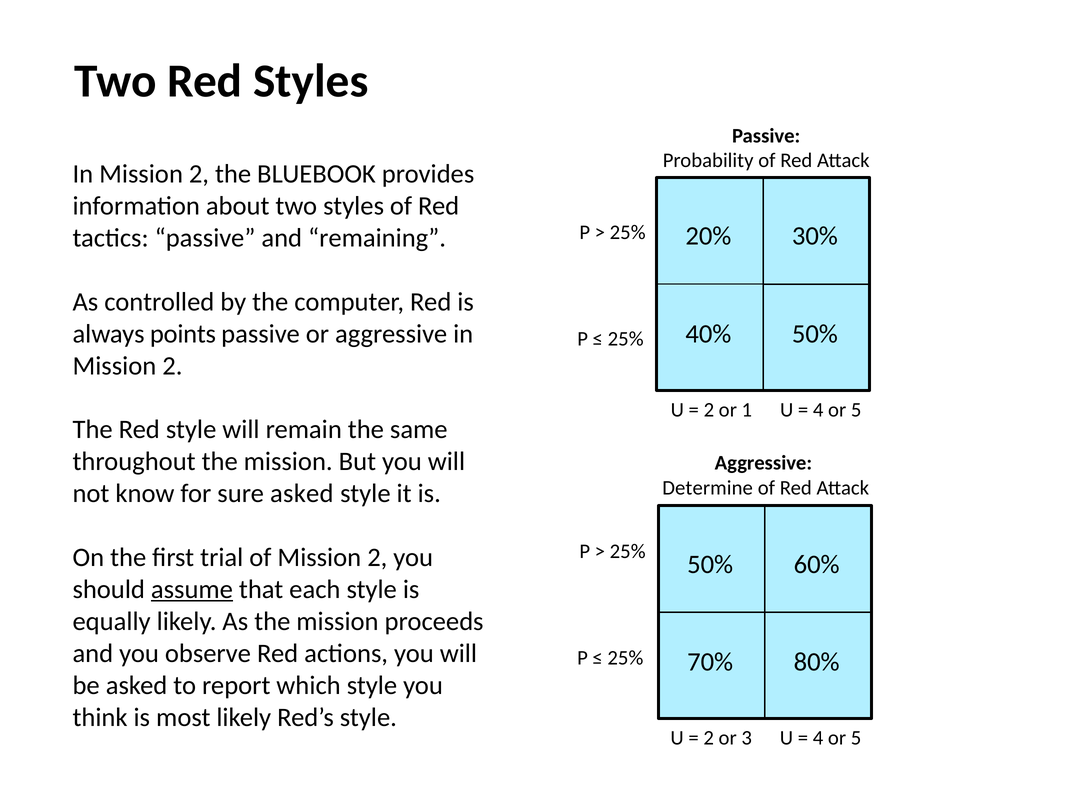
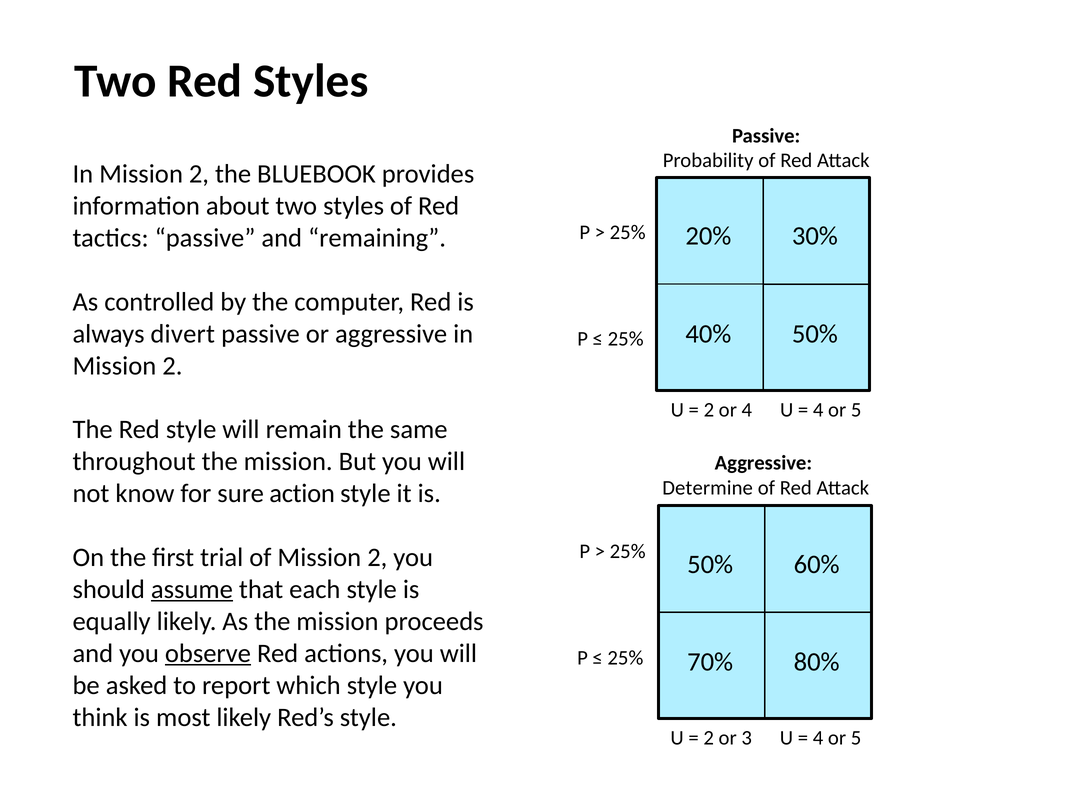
points: points -> divert
or 1: 1 -> 4
sure asked: asked -> action
observe underline: none -> present
